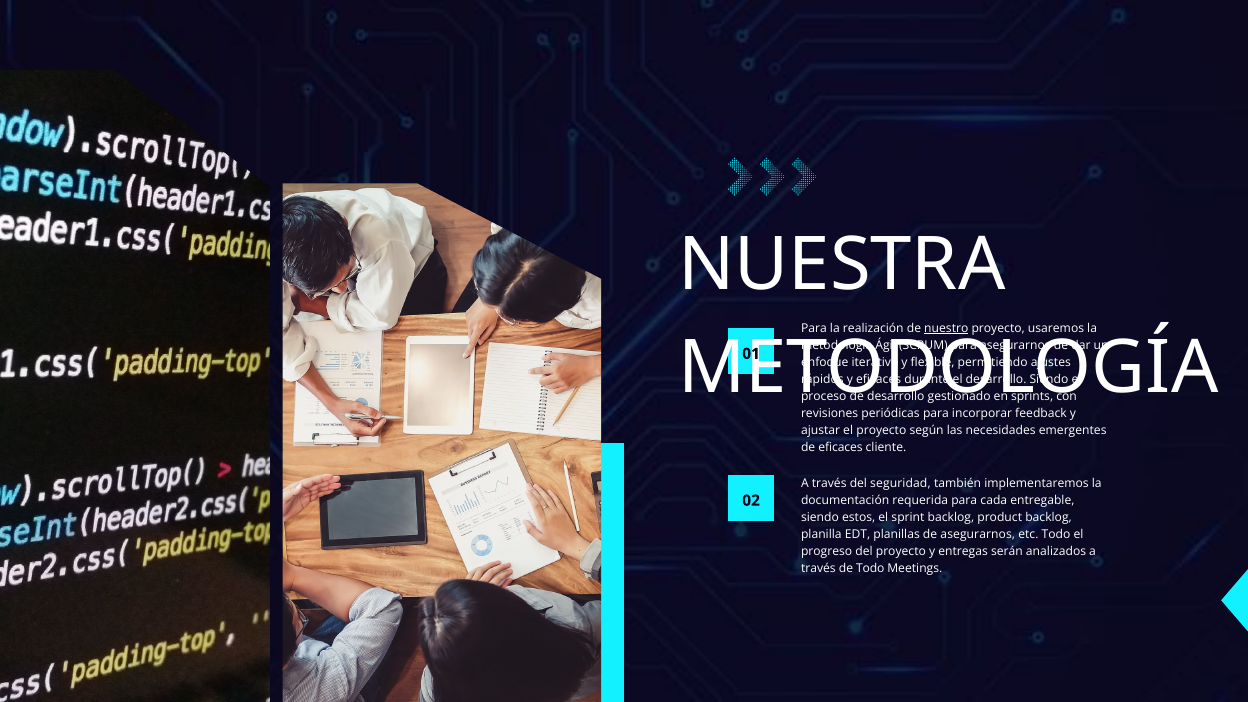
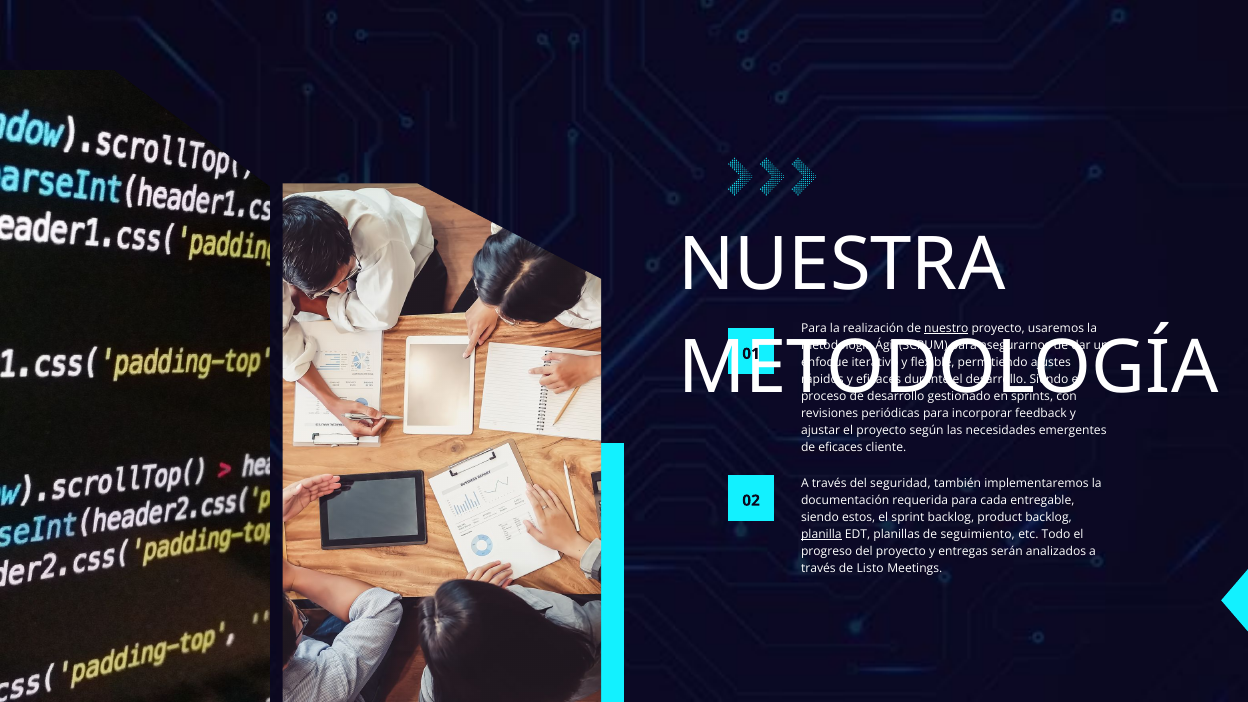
planilla underline: none -> present
de asegurarnos: asegurarnos -> seguimiento
de Todo: Todo -> Listo
